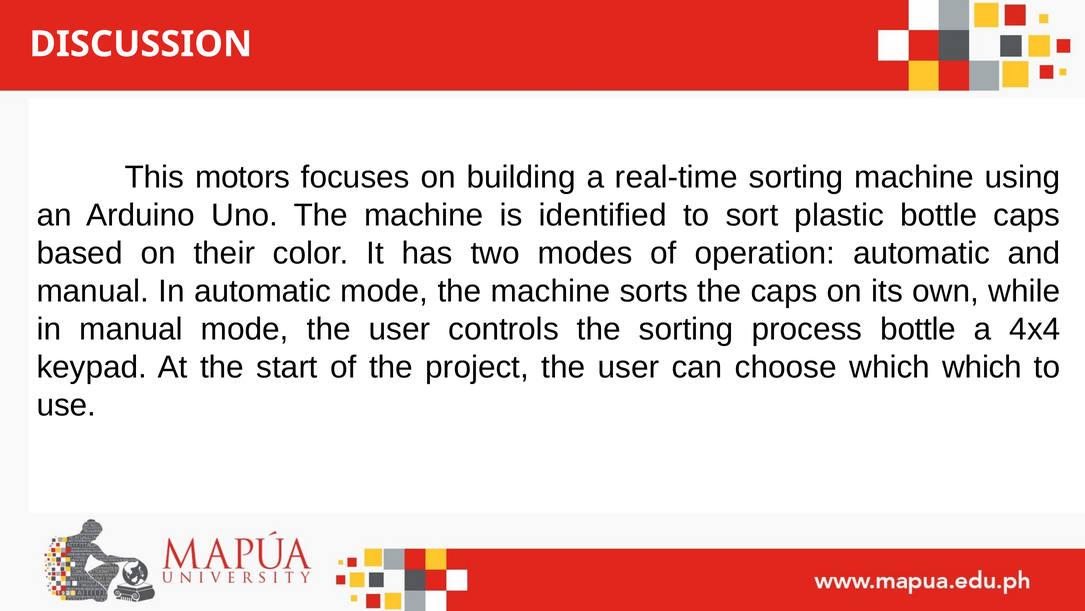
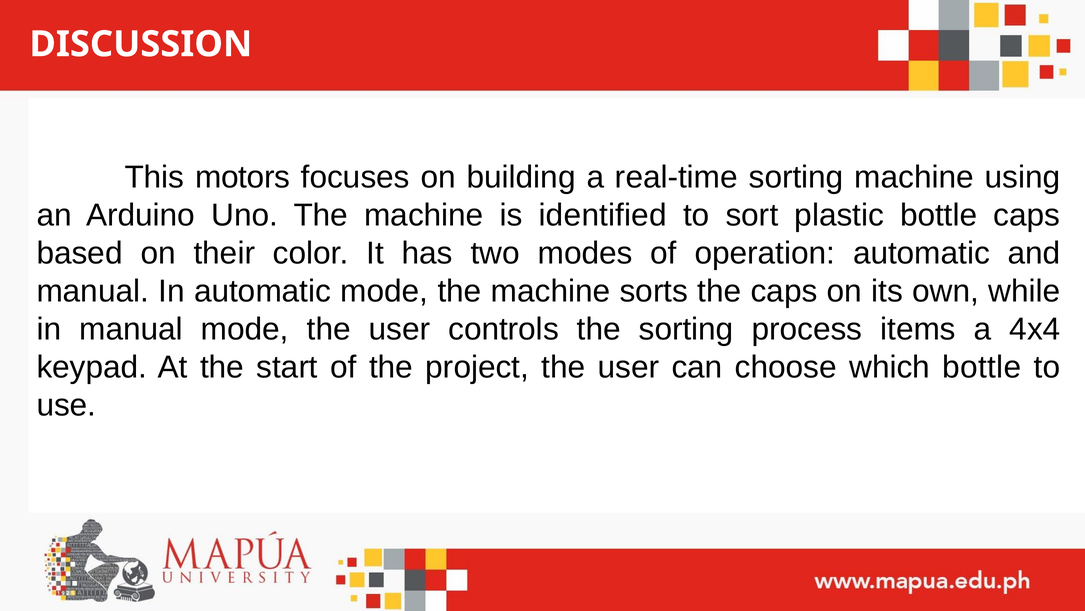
process bottle: bottle -> items
which which: which -> bottle
